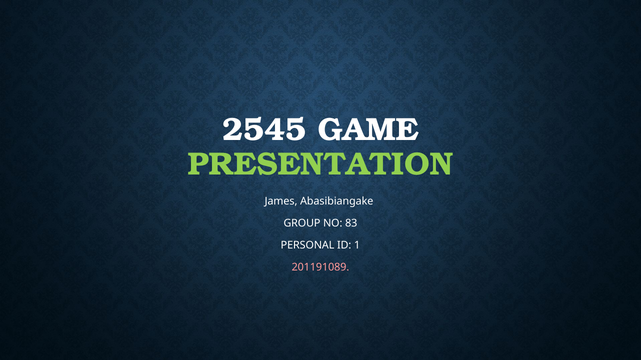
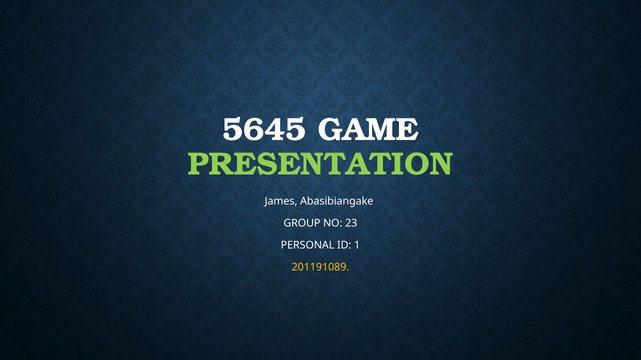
2545: 2545 -> 5645
83: 83 -> 23
201191089 colour: pink -> yellow
